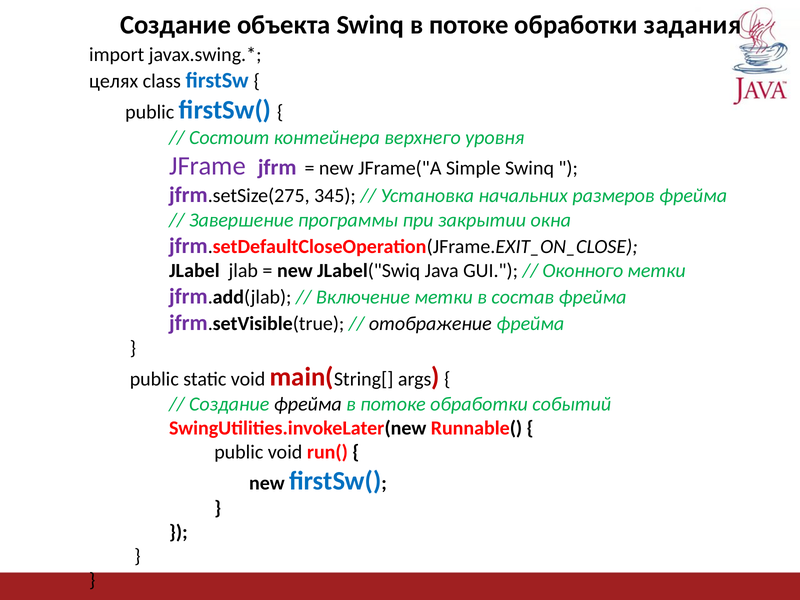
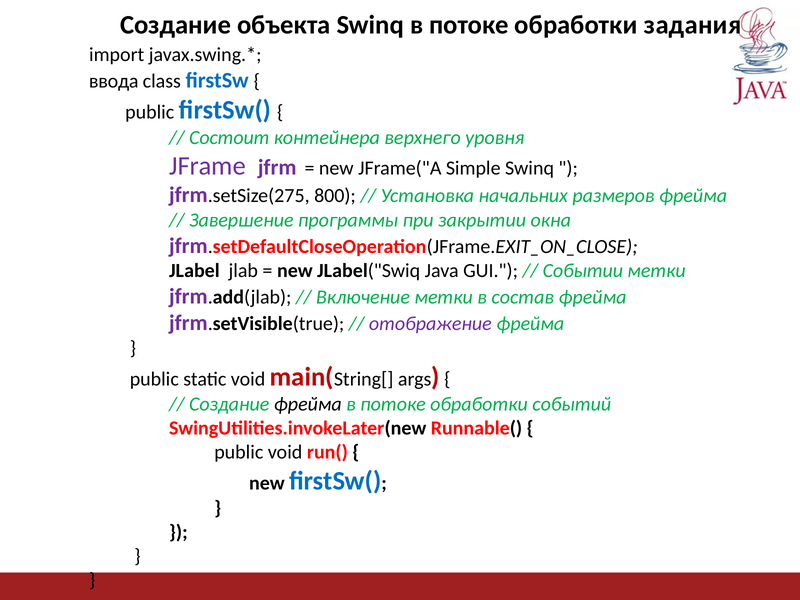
целях: целях -> ввода
345: 345 -> 800
Оконного: Оконного -> Событии
отображение colour: black -> purple
